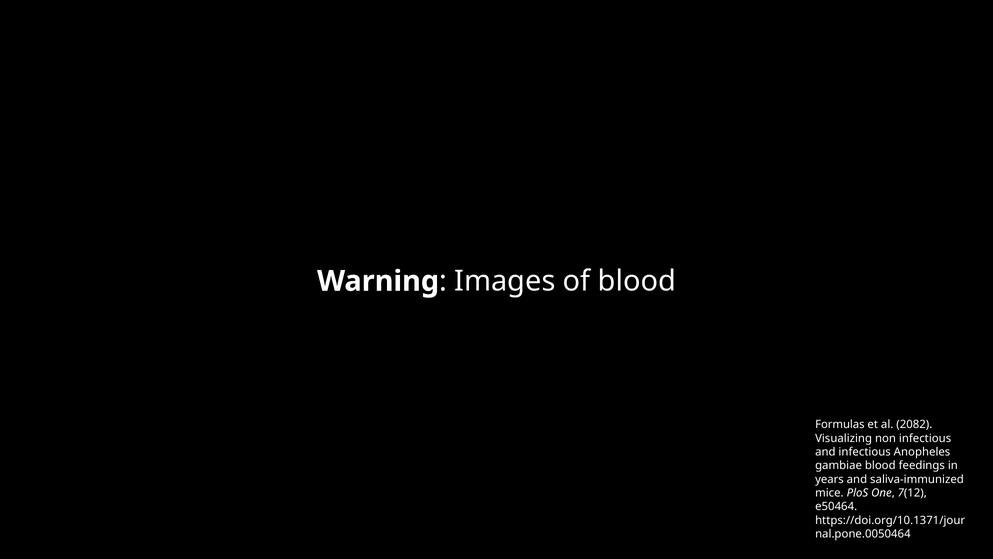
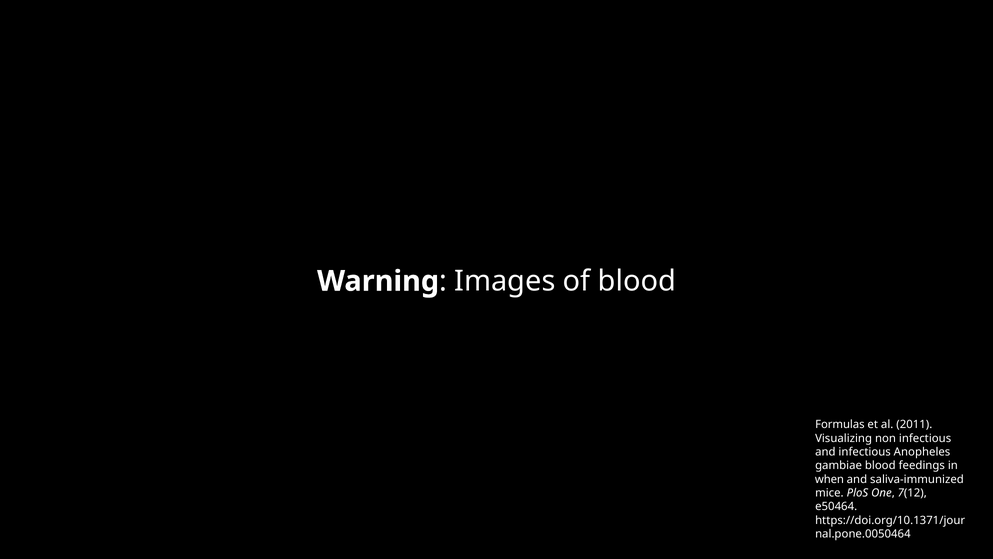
2082: 2082 -> 2011
years: years -> when
